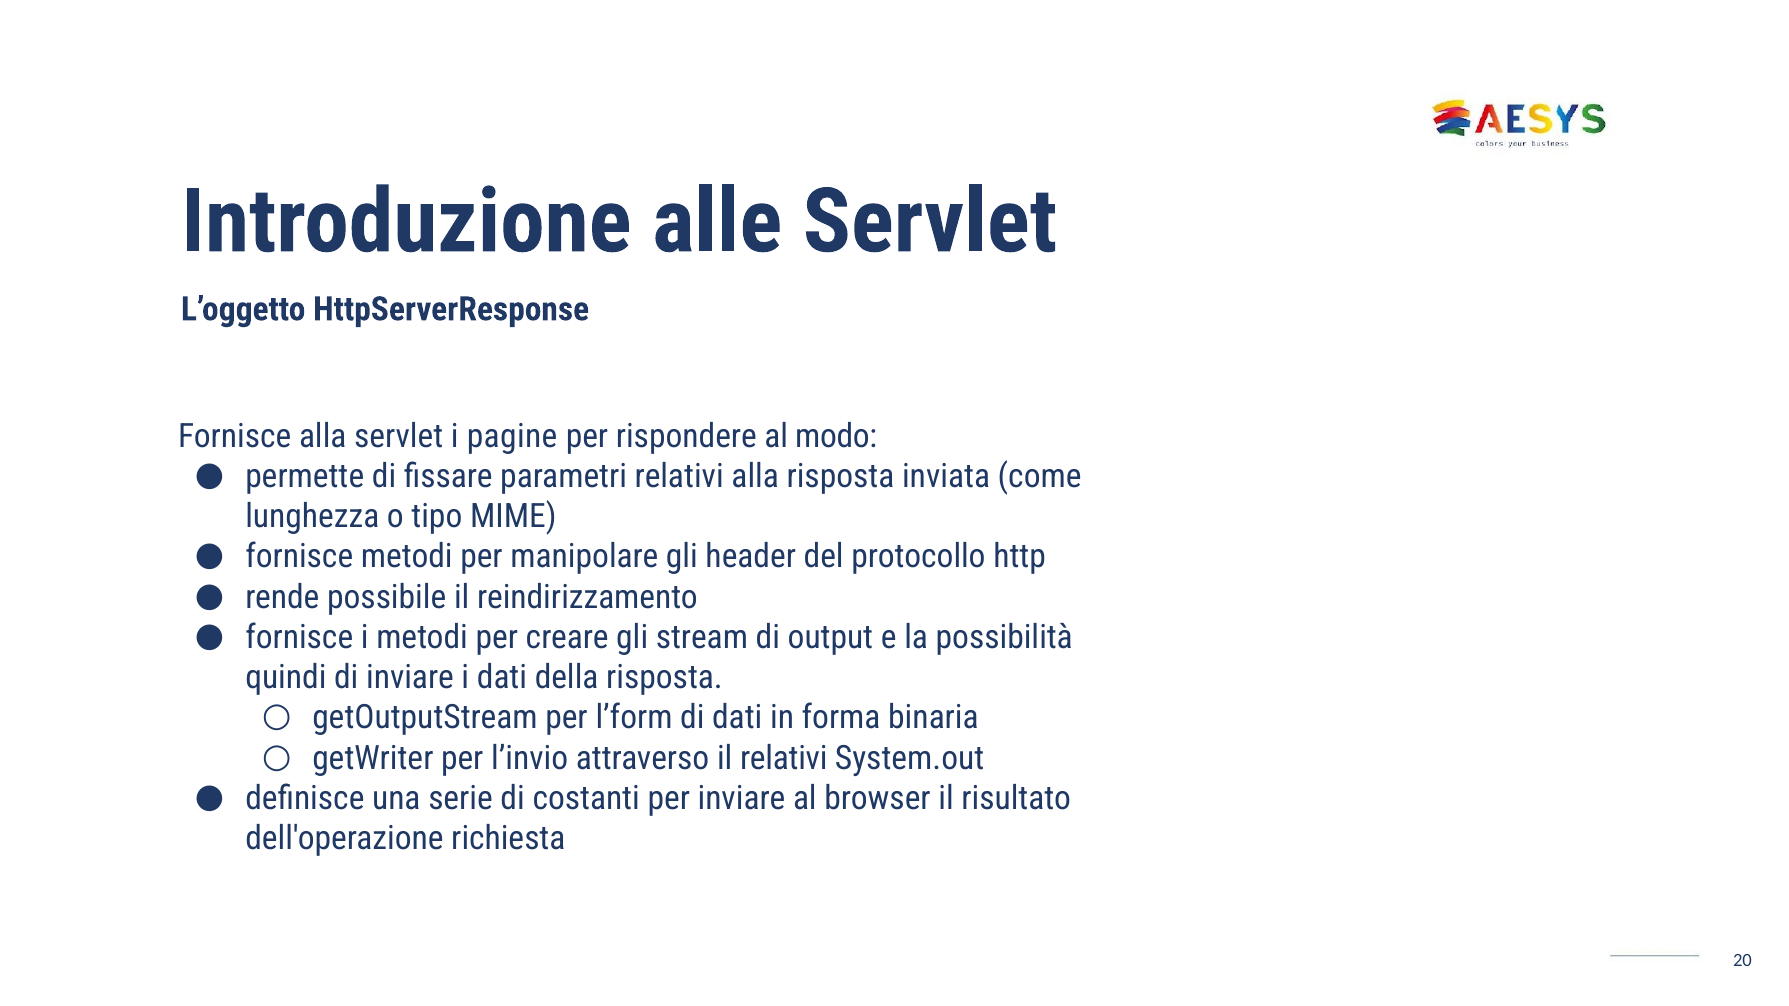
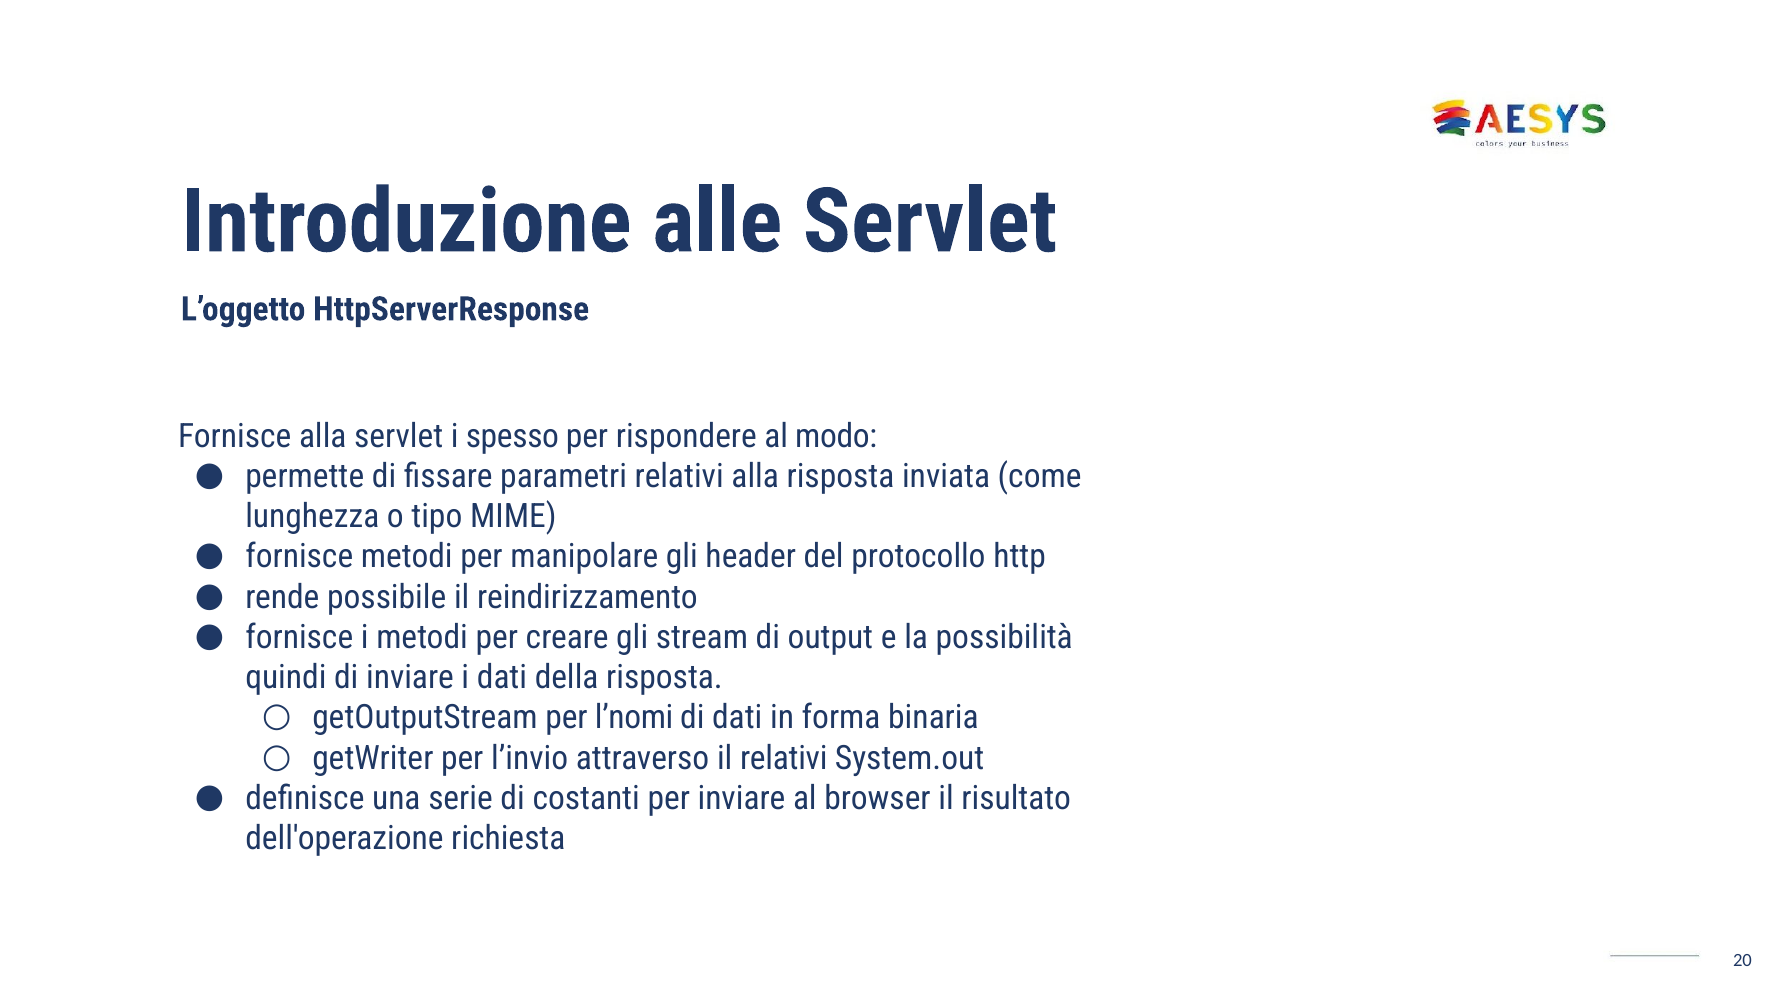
pagine: pagine -> spesso
l’form: l’form -> l’nomi
